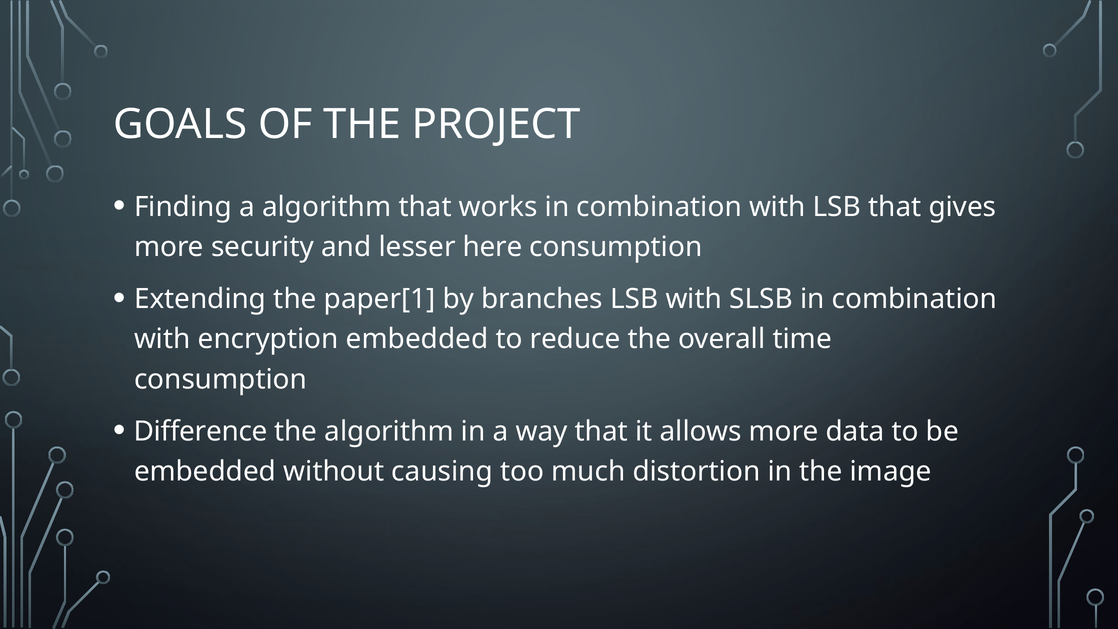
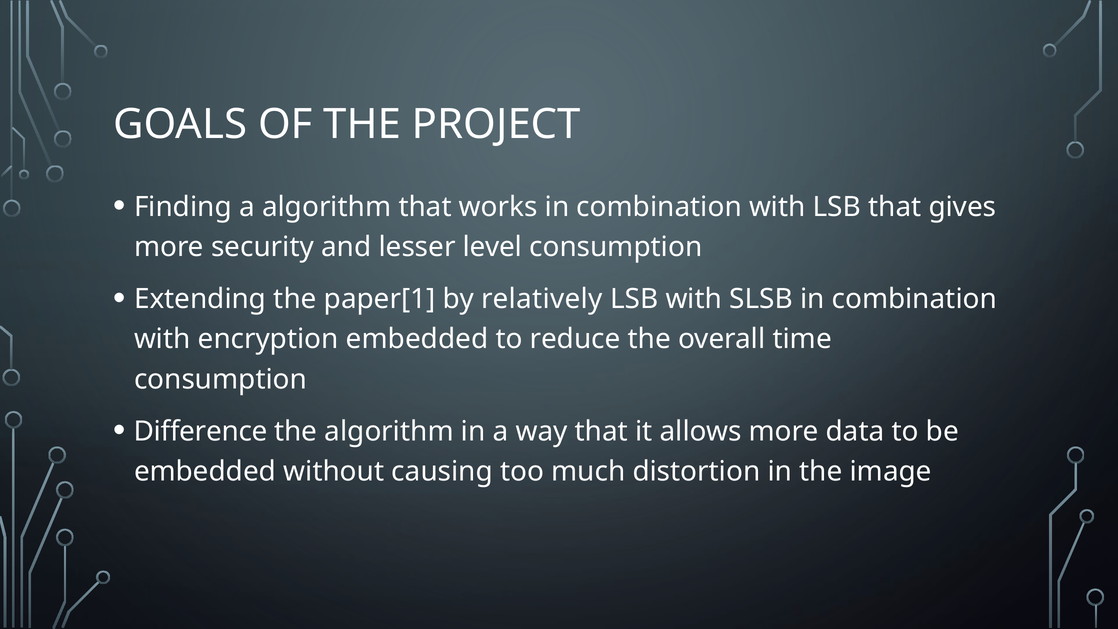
here: here -> level
branches: branches -> relatively
